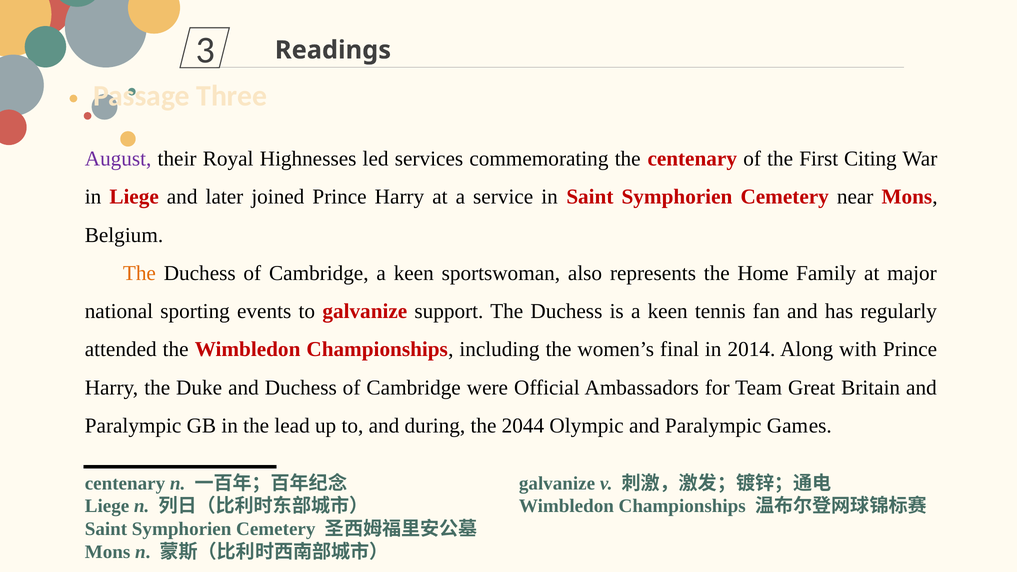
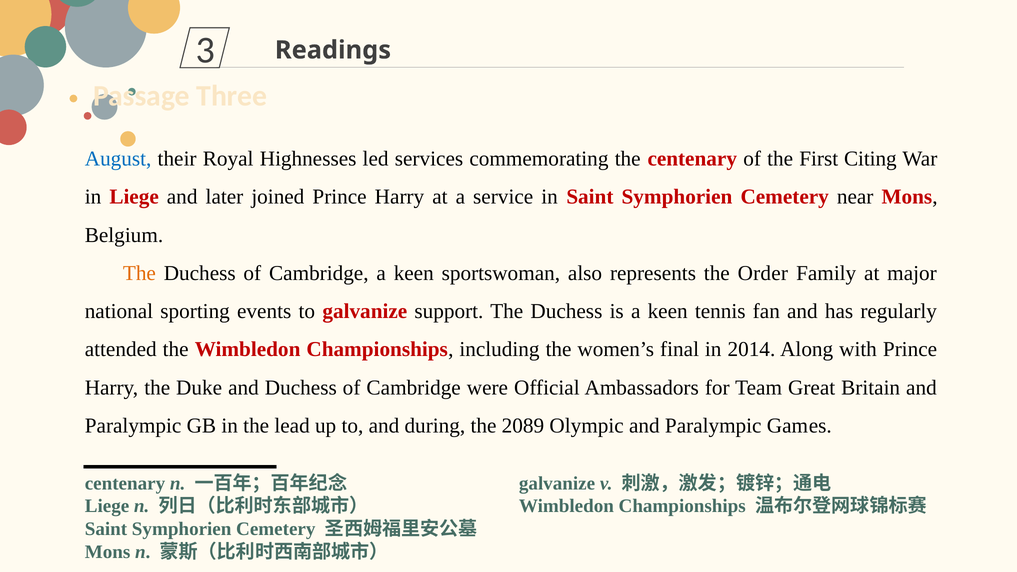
August colour: purple -> blue
Home: Home -> Order
2044: 2044 -> 2089
